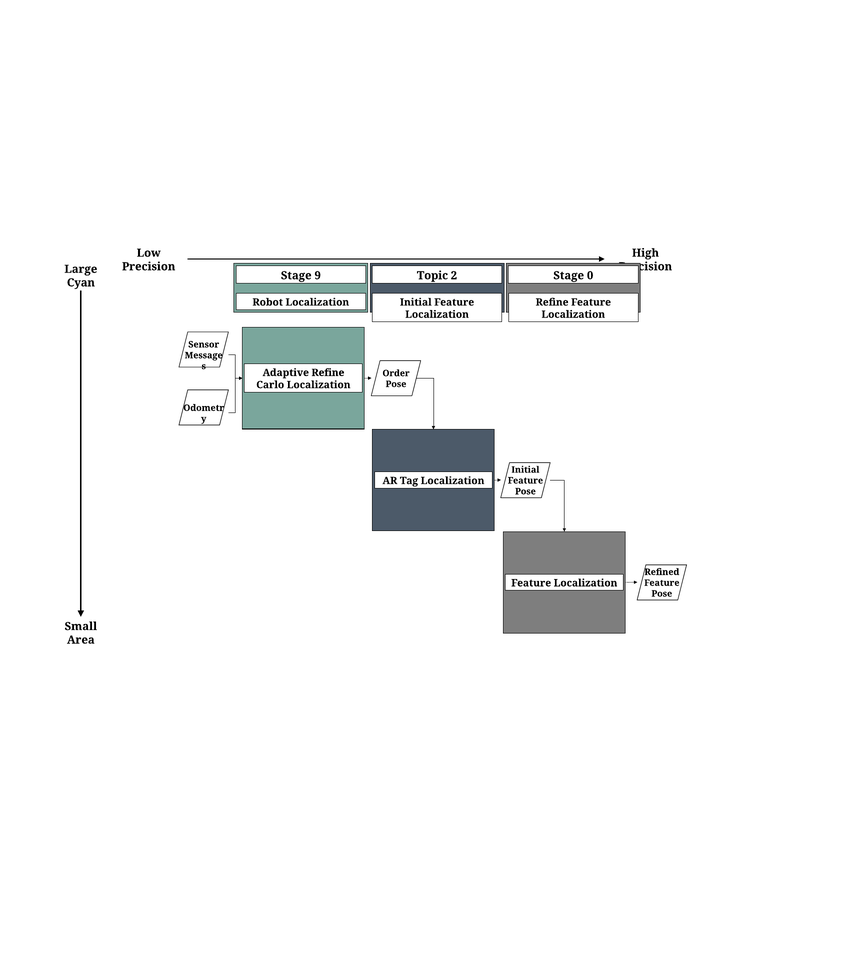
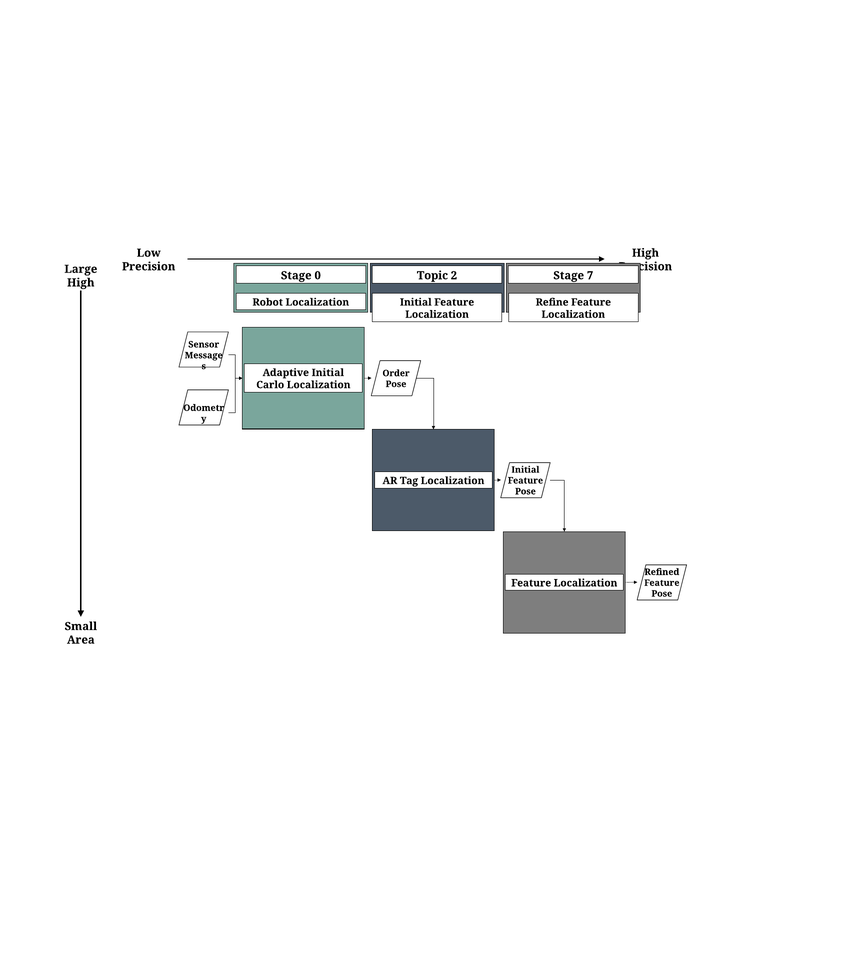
9: 9 -> 0
0: 0 -> 7
Cyan at (81, 283): Cyan -> High
Adaptive Refine: Refine -> Initial
